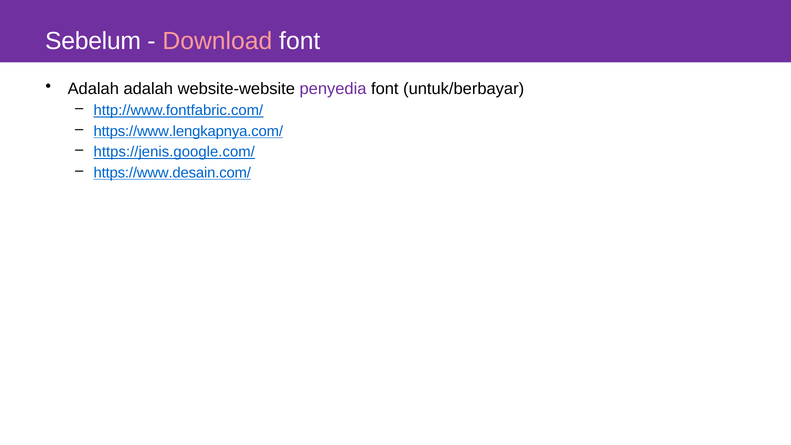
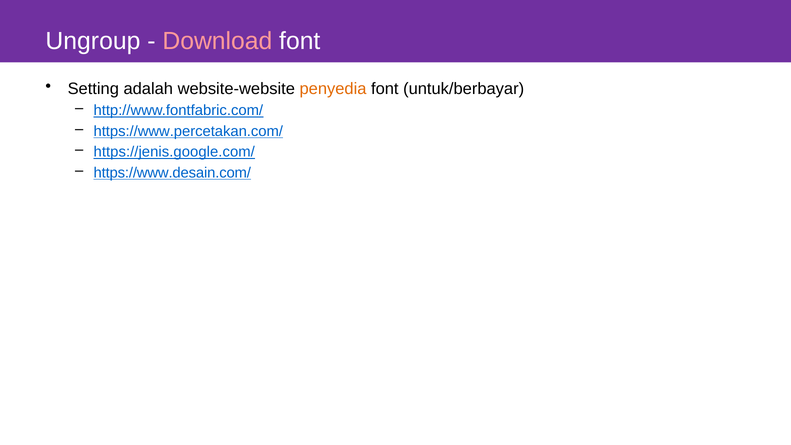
Sebelum: Sebelum -> Ungroup
Adalah at (93, 89): Adalah -> Setting
penyedia colour: purple -> orange
https://www.lengkapnya.com/: https://www.lengkapnya.com/ -> https://www.percetakan.com/
